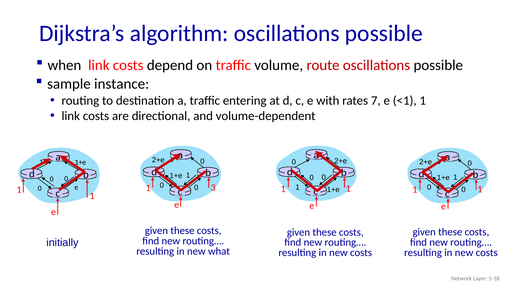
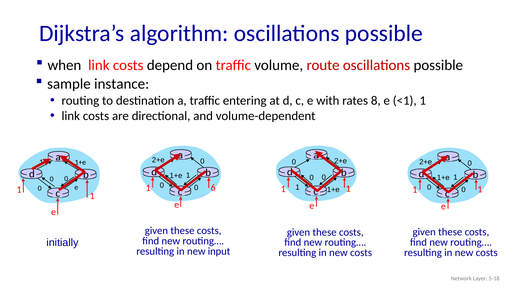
7: 7 -> 8
3: 3 -> 6
what: what -> input
